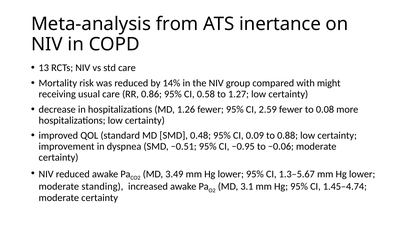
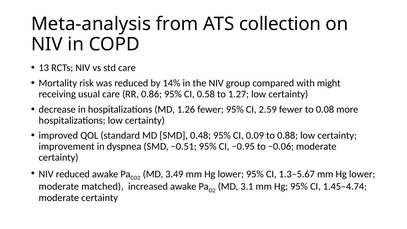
inertance: inertance -> collection
standing: standing -> matched
